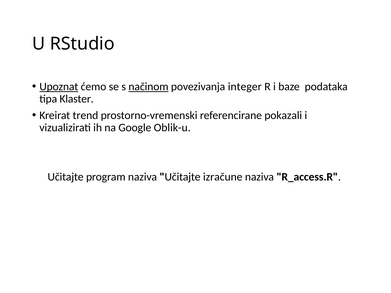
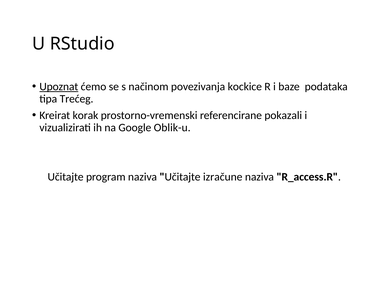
načinom underline: present -> none
integer: integer -> kockice
Klaster: Klaster -> Trećeg
trend: trend -> korak
